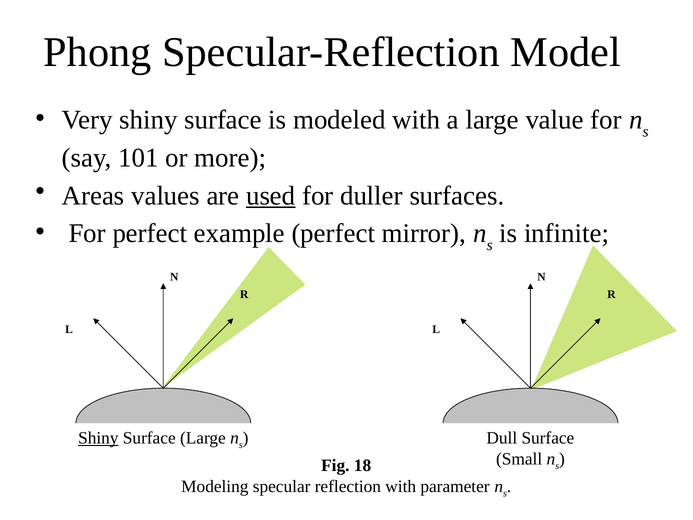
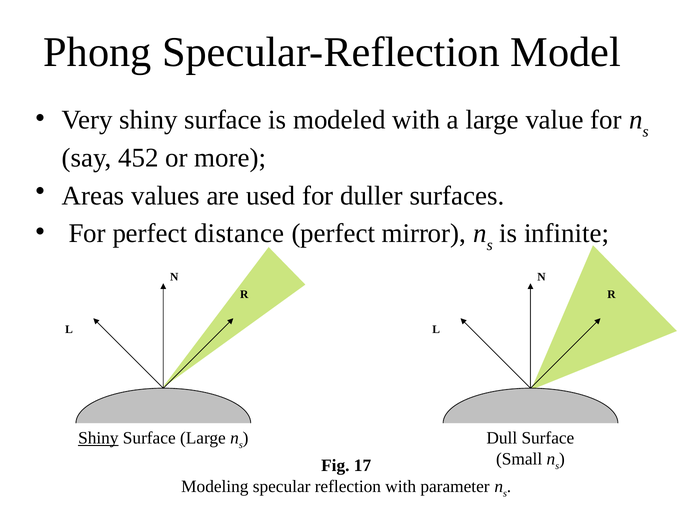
101: 101 -> 452
used underline: present -> none
example: example -> distance
18: 18 -> 17
